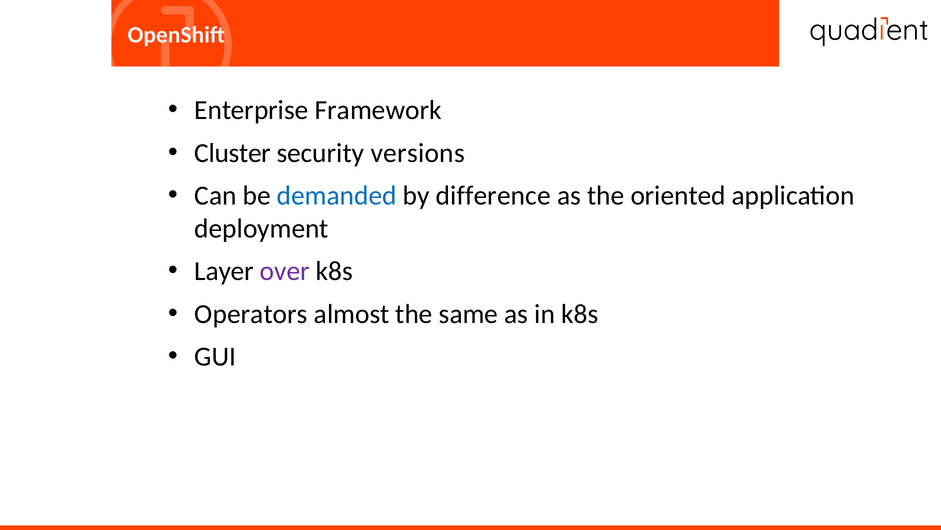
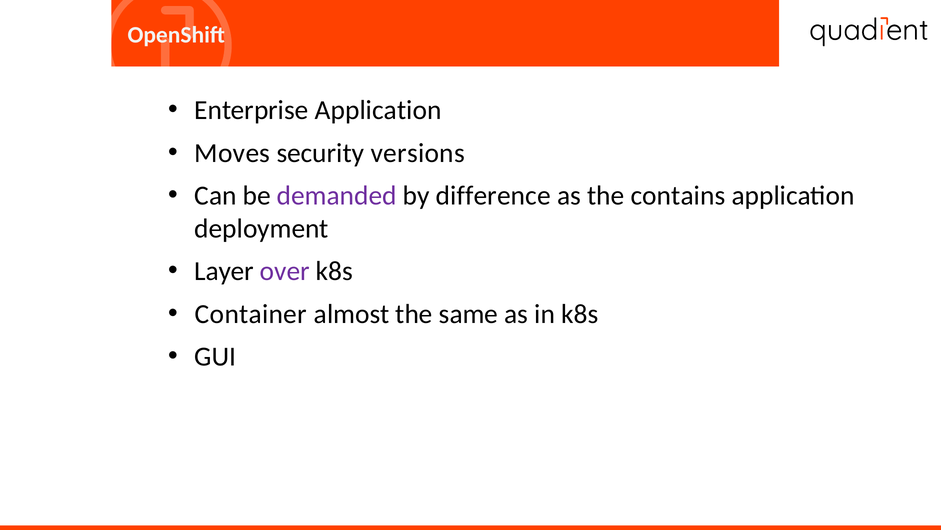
Enterprise Framework: Framework -> Application
Cluster: Cluster -> Moves
demanded colour: blue -> purple
oriented: oriented -> contains
Operators: Operators -> Container
